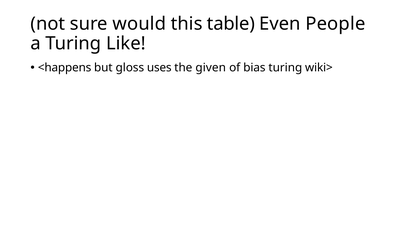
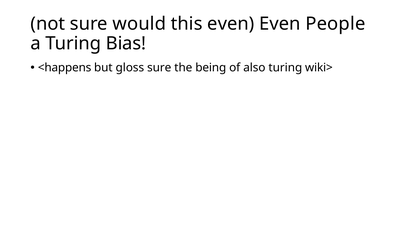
this table: table -> even
Like: Like -> Bias
gloss uses: uses -> sure
given: given -> being
bias: bias -> also
